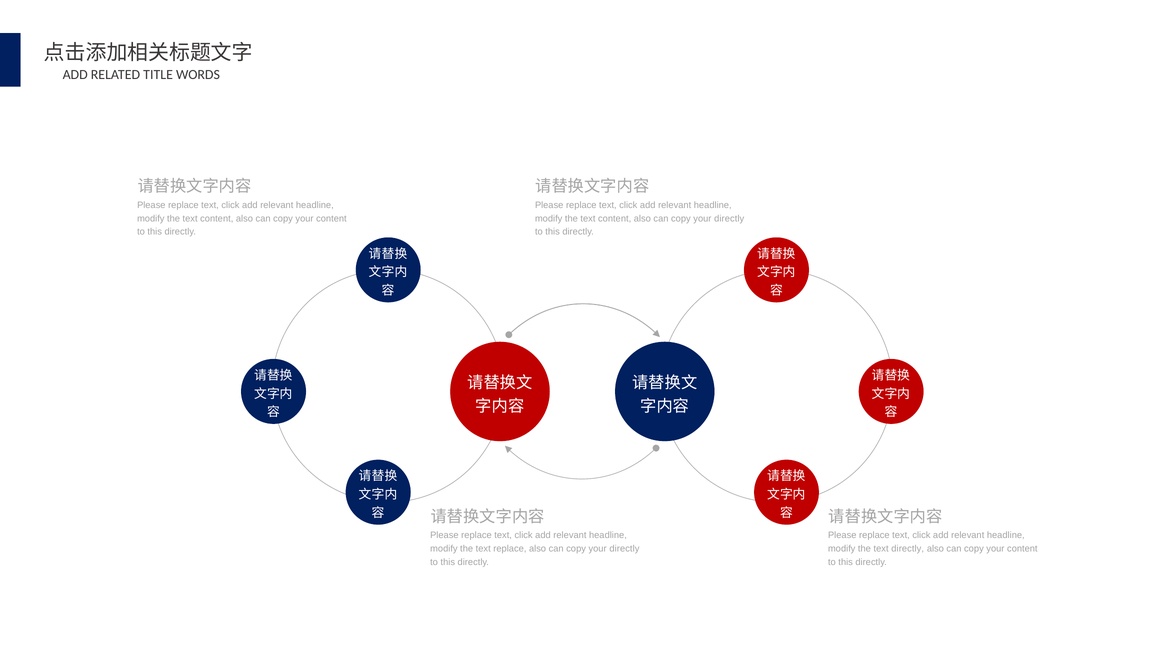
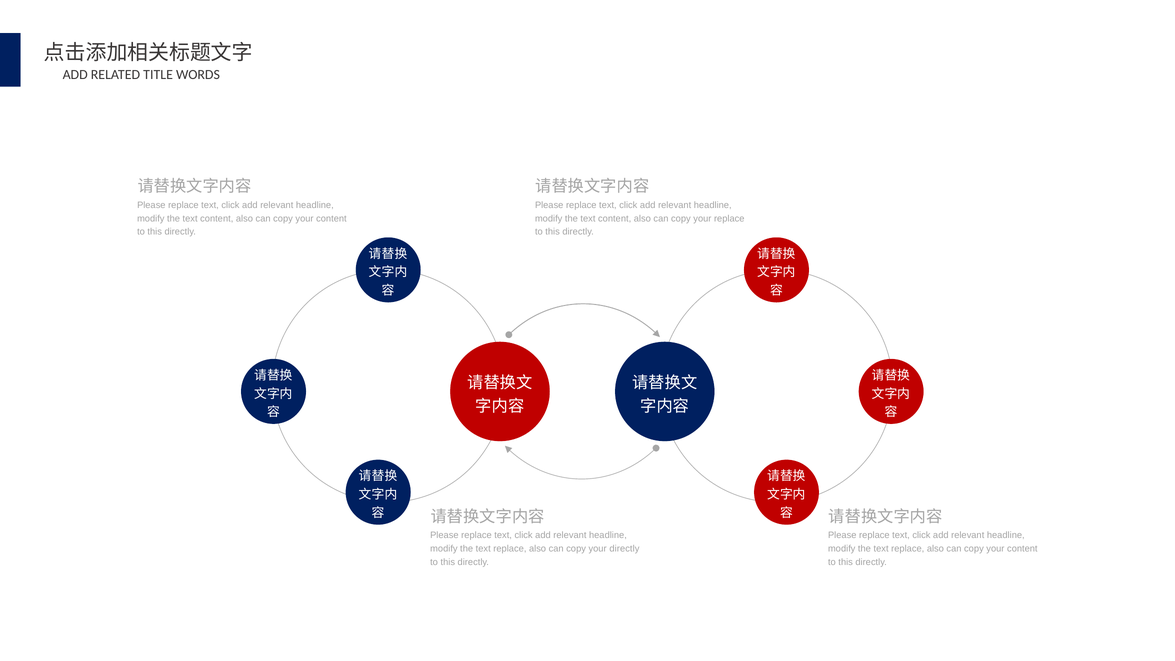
directly at (729, 218): directly -> replace
directly at (908, 549): directly -> replace
